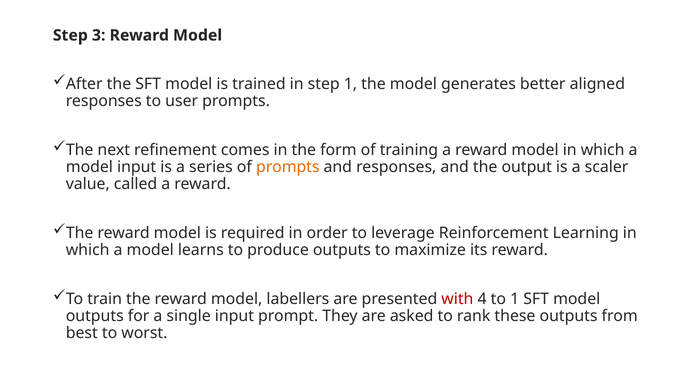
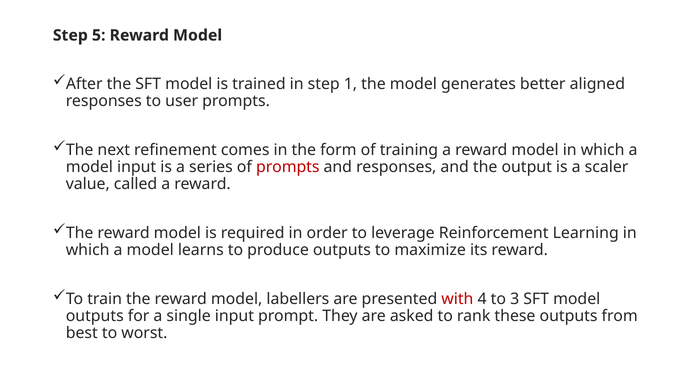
3: 3 -> 5
prompts at (288, 167) colour: orange -> red
to 1: 1 -> 3
